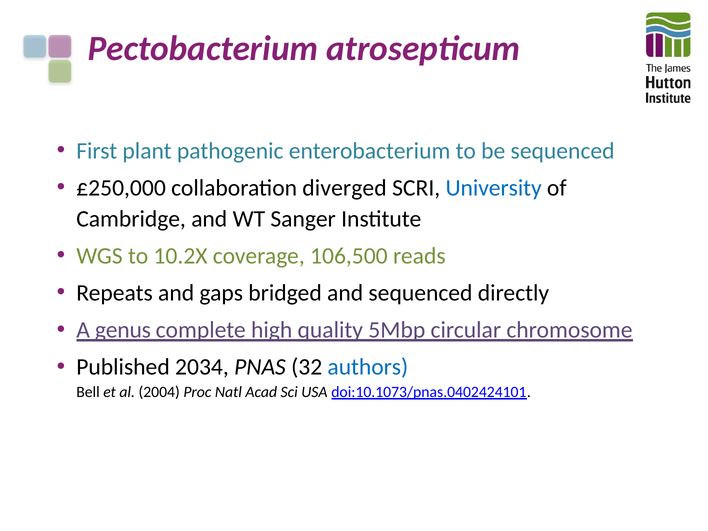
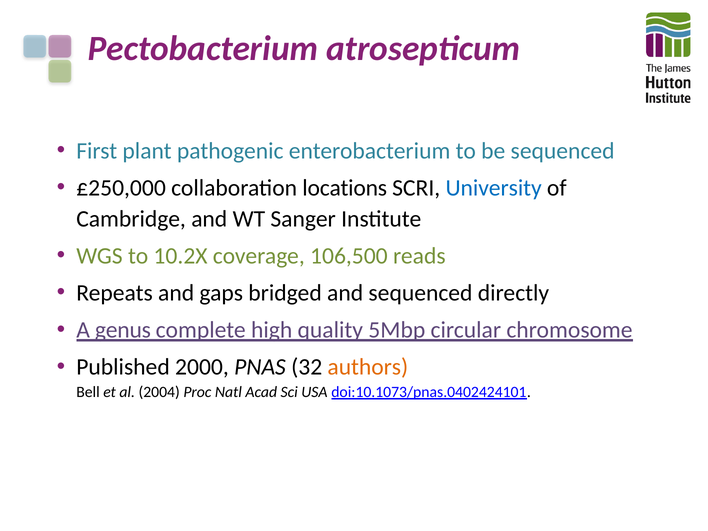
diverged: diverged -> locations
2034: 2034 -> 2000
authors colour: blue -> orange
